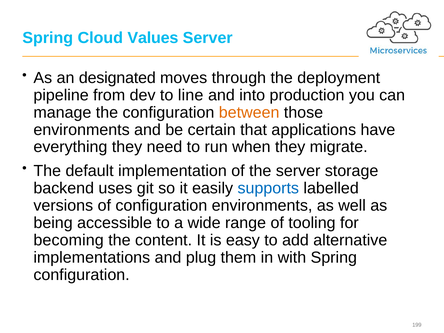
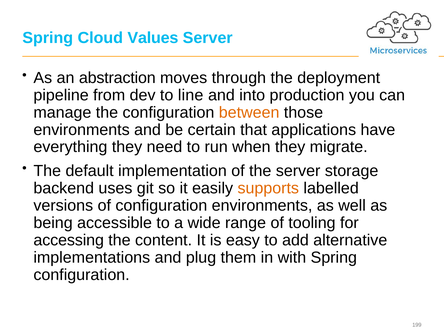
designated: designated -> abstraction
supports colour: blue -> orange
becoming: becoming -> accessing
